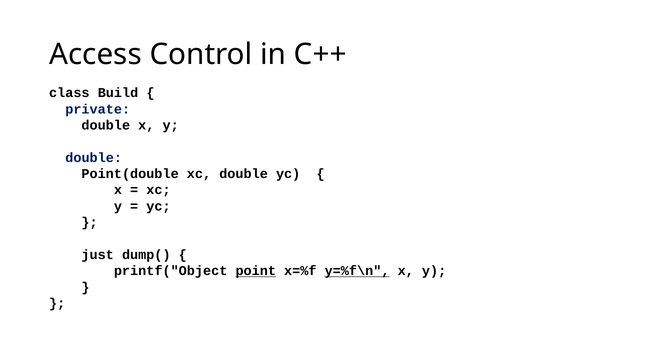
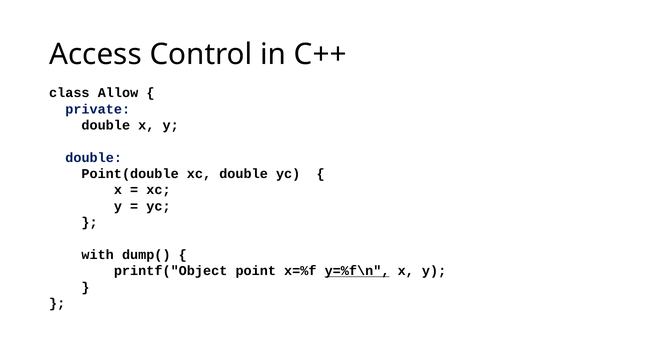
Build: Build -> Allow
just: just -> with
point underline: present -> none
